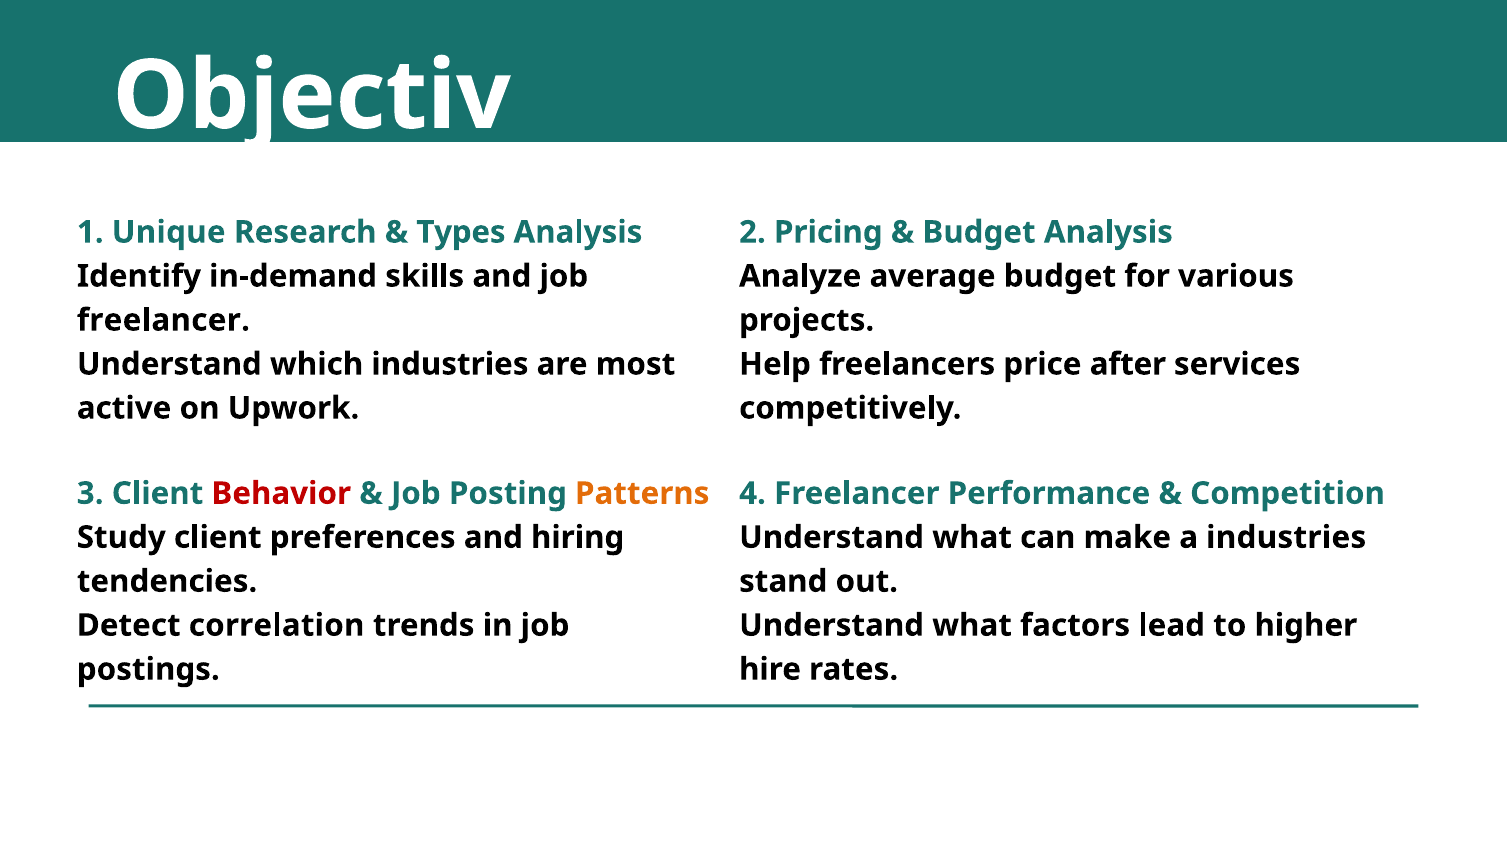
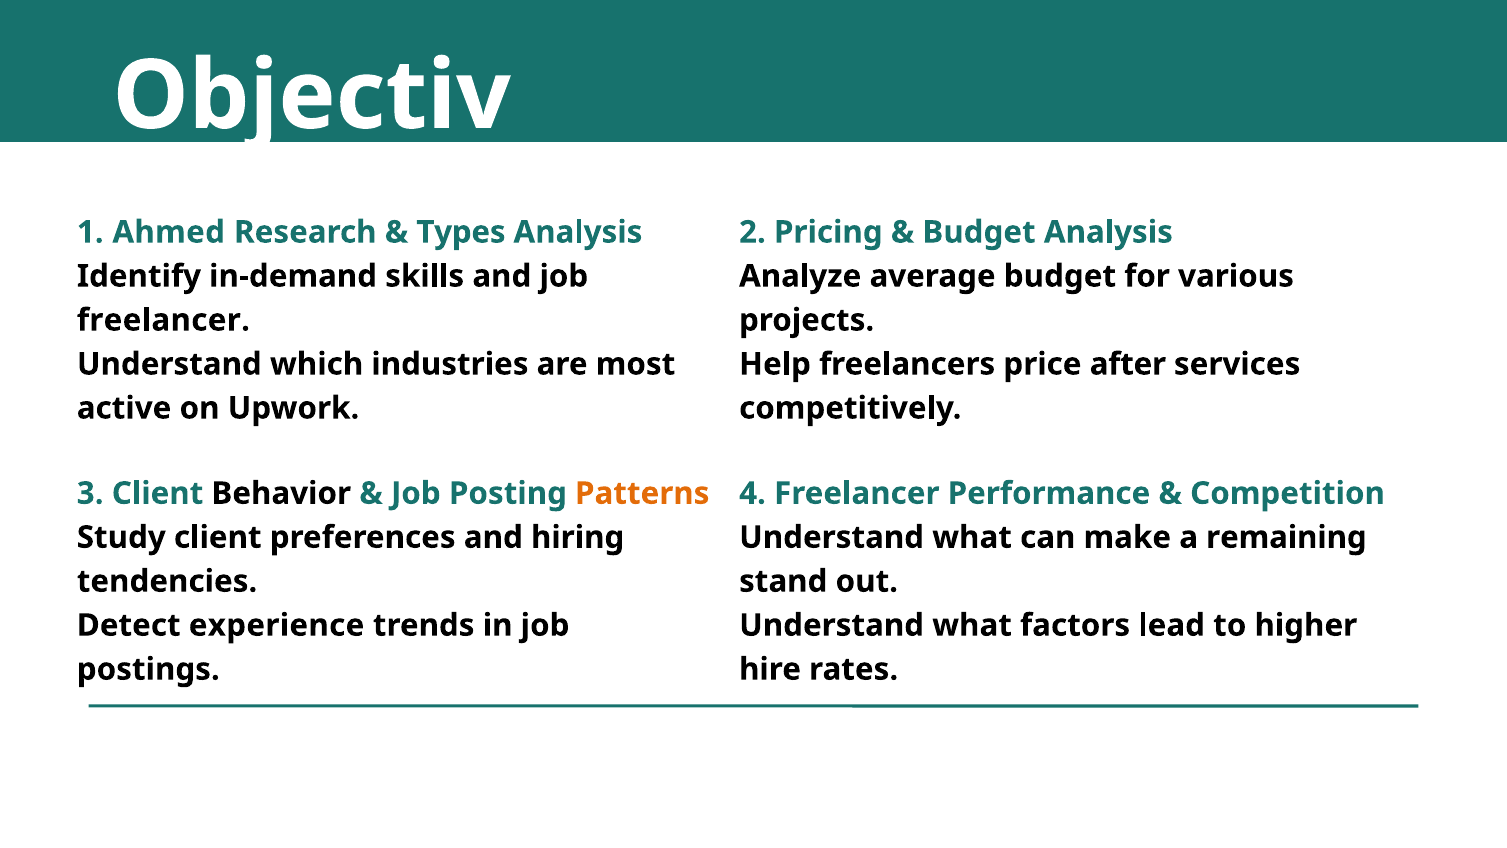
Unique: Unique -> Ahmed
Behavior colour: red -> black
a industries: industries -> remaining
correlation: correlation -> experience
